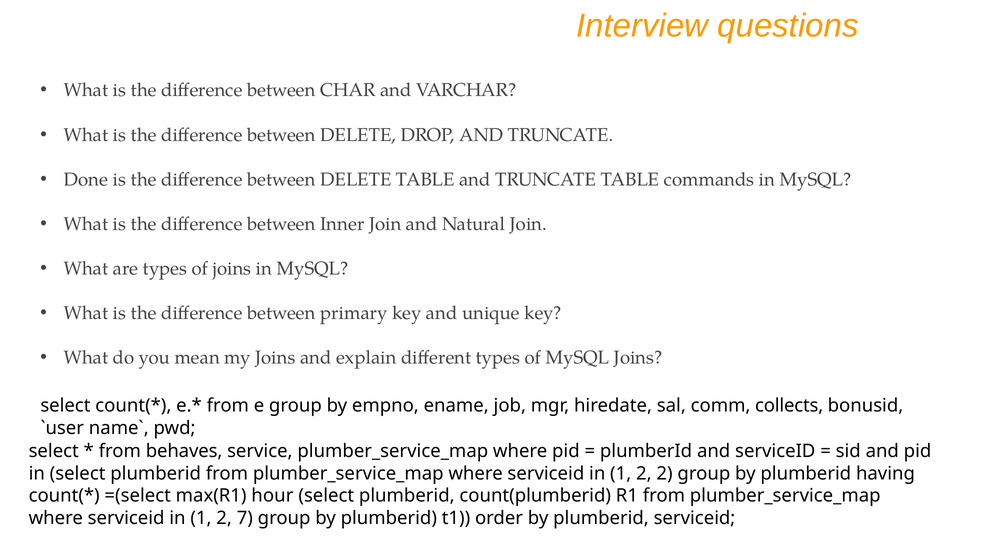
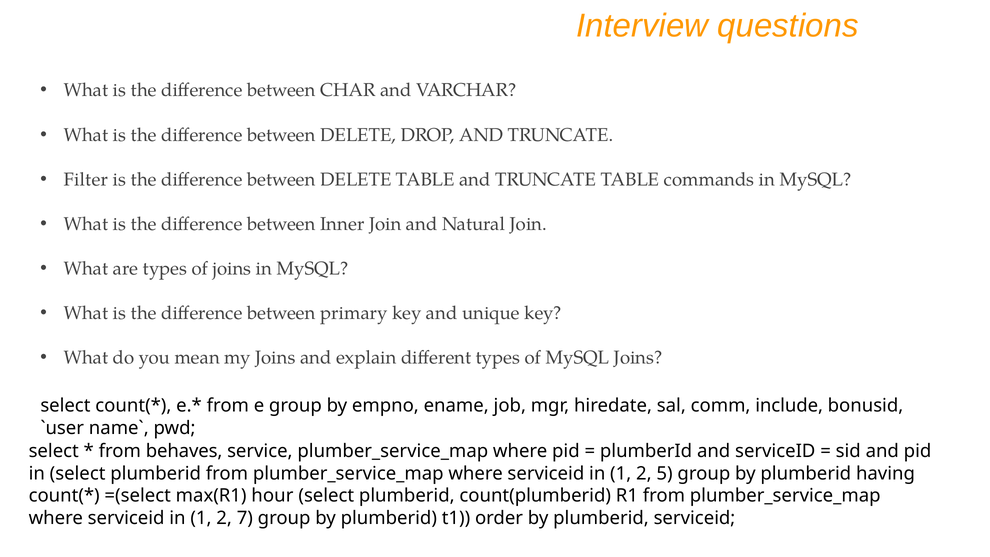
Done: Done -> Filter
collects: collects -> include
2 2: 2 -> 5
